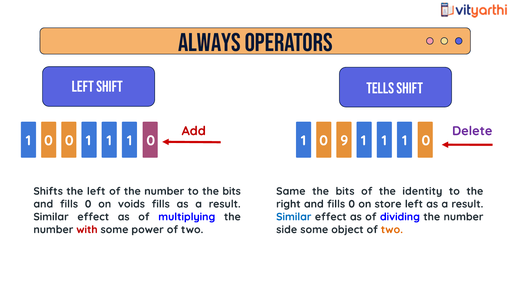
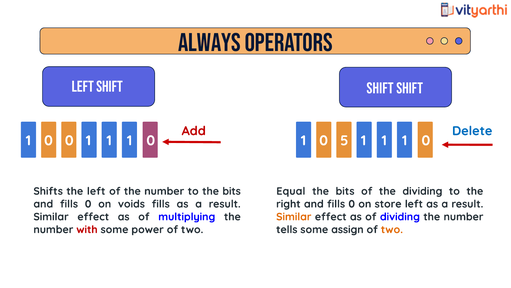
Left Shift Tells: Tells -> Shift
Delete colour: purple -> blue
9: 9 -> 5
Same: Same -> Equal
the identity: identity -> dividing
Similar at (294, 216) colour: blue -> orange
side: side -> tells
object: object -> assign
